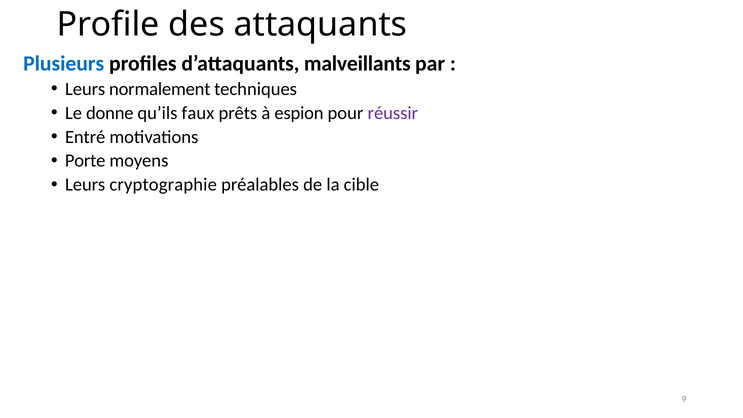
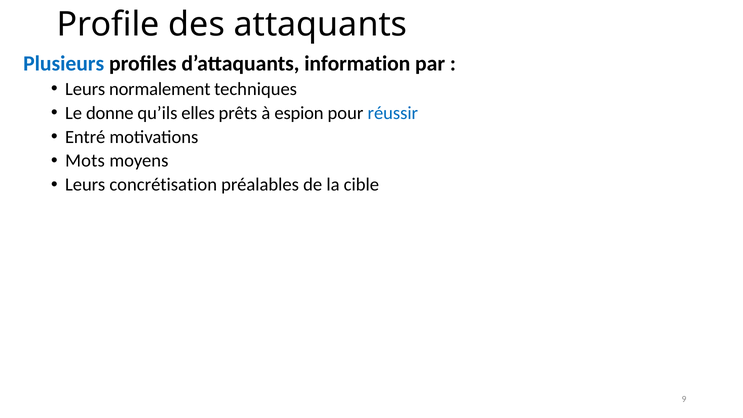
malveillants: malveillants -> information
faux: faux -> elles
réussir colour: purple -> blue
Porte: Porte -> Mots
cryptographie: cryptographie -> concrétisation
